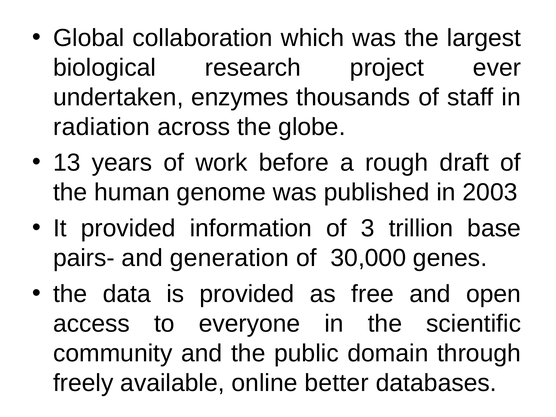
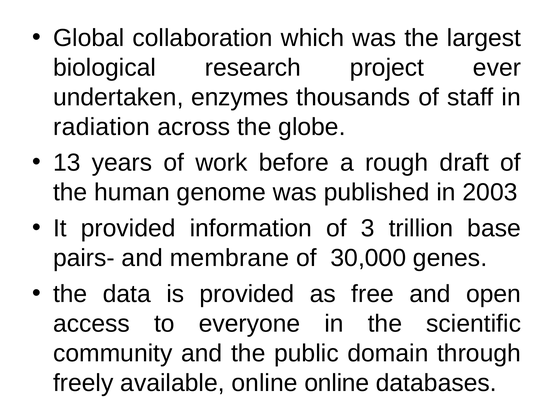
generation: generation -> membrane
online better: better -> online
